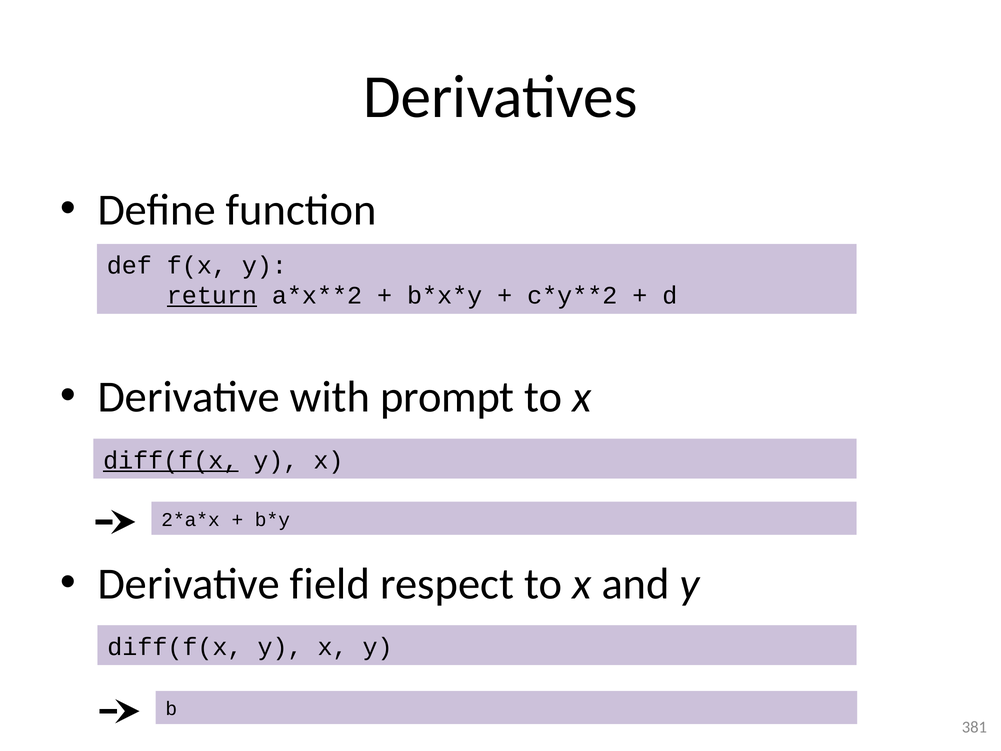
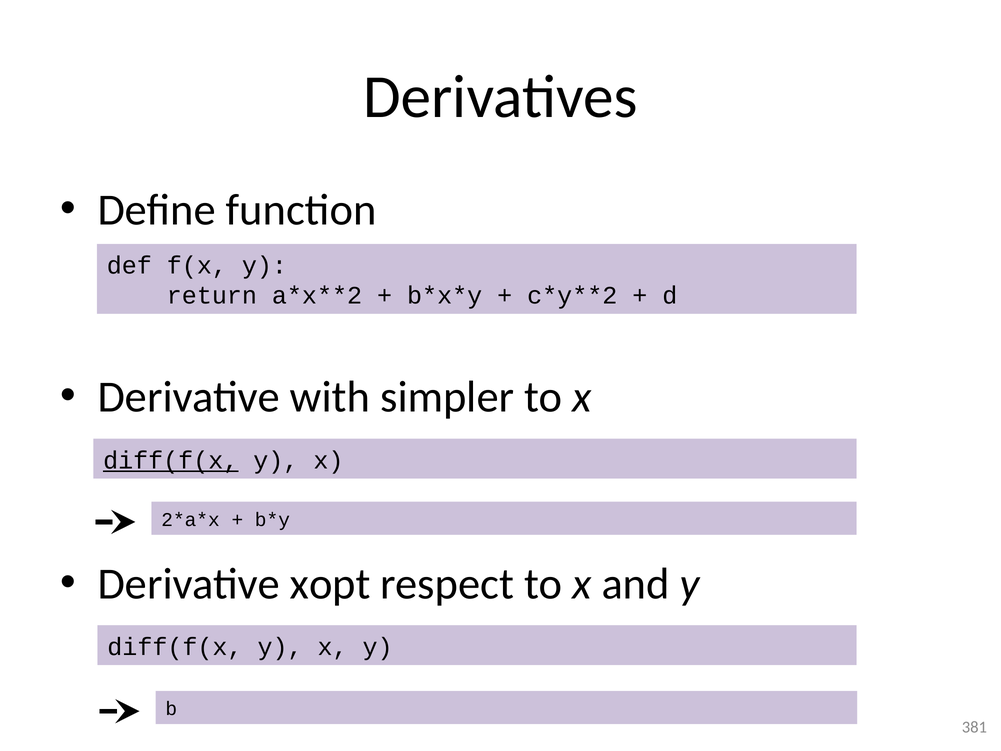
return underline: present -> none
prompt: prompt -> simpler
field: field -> xopt
